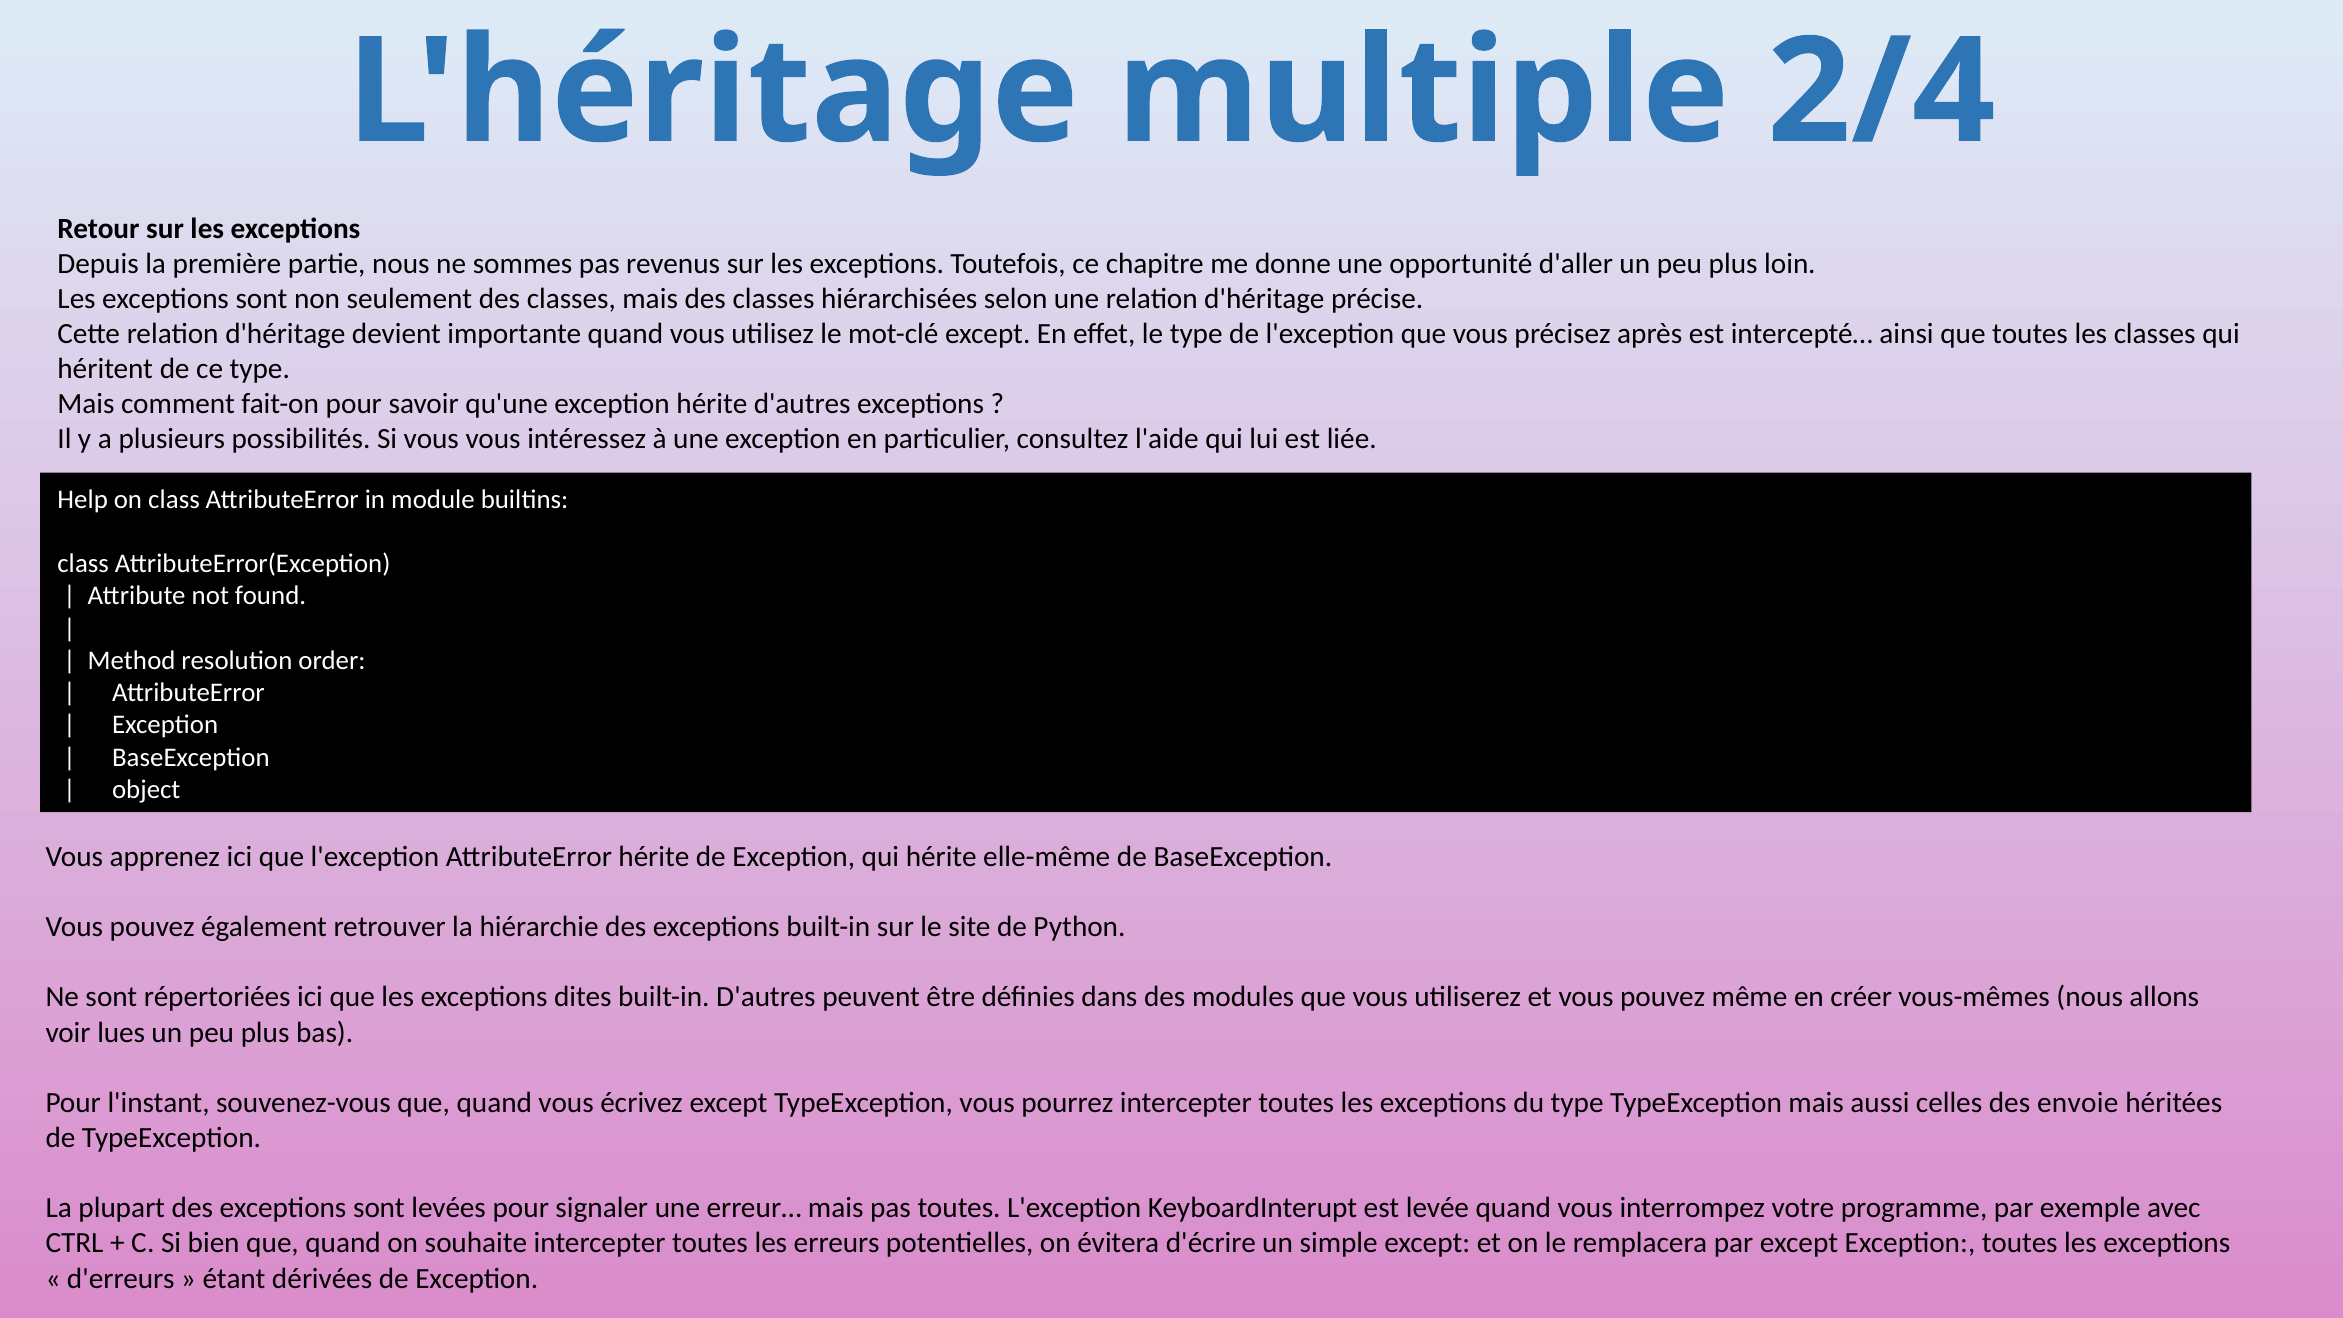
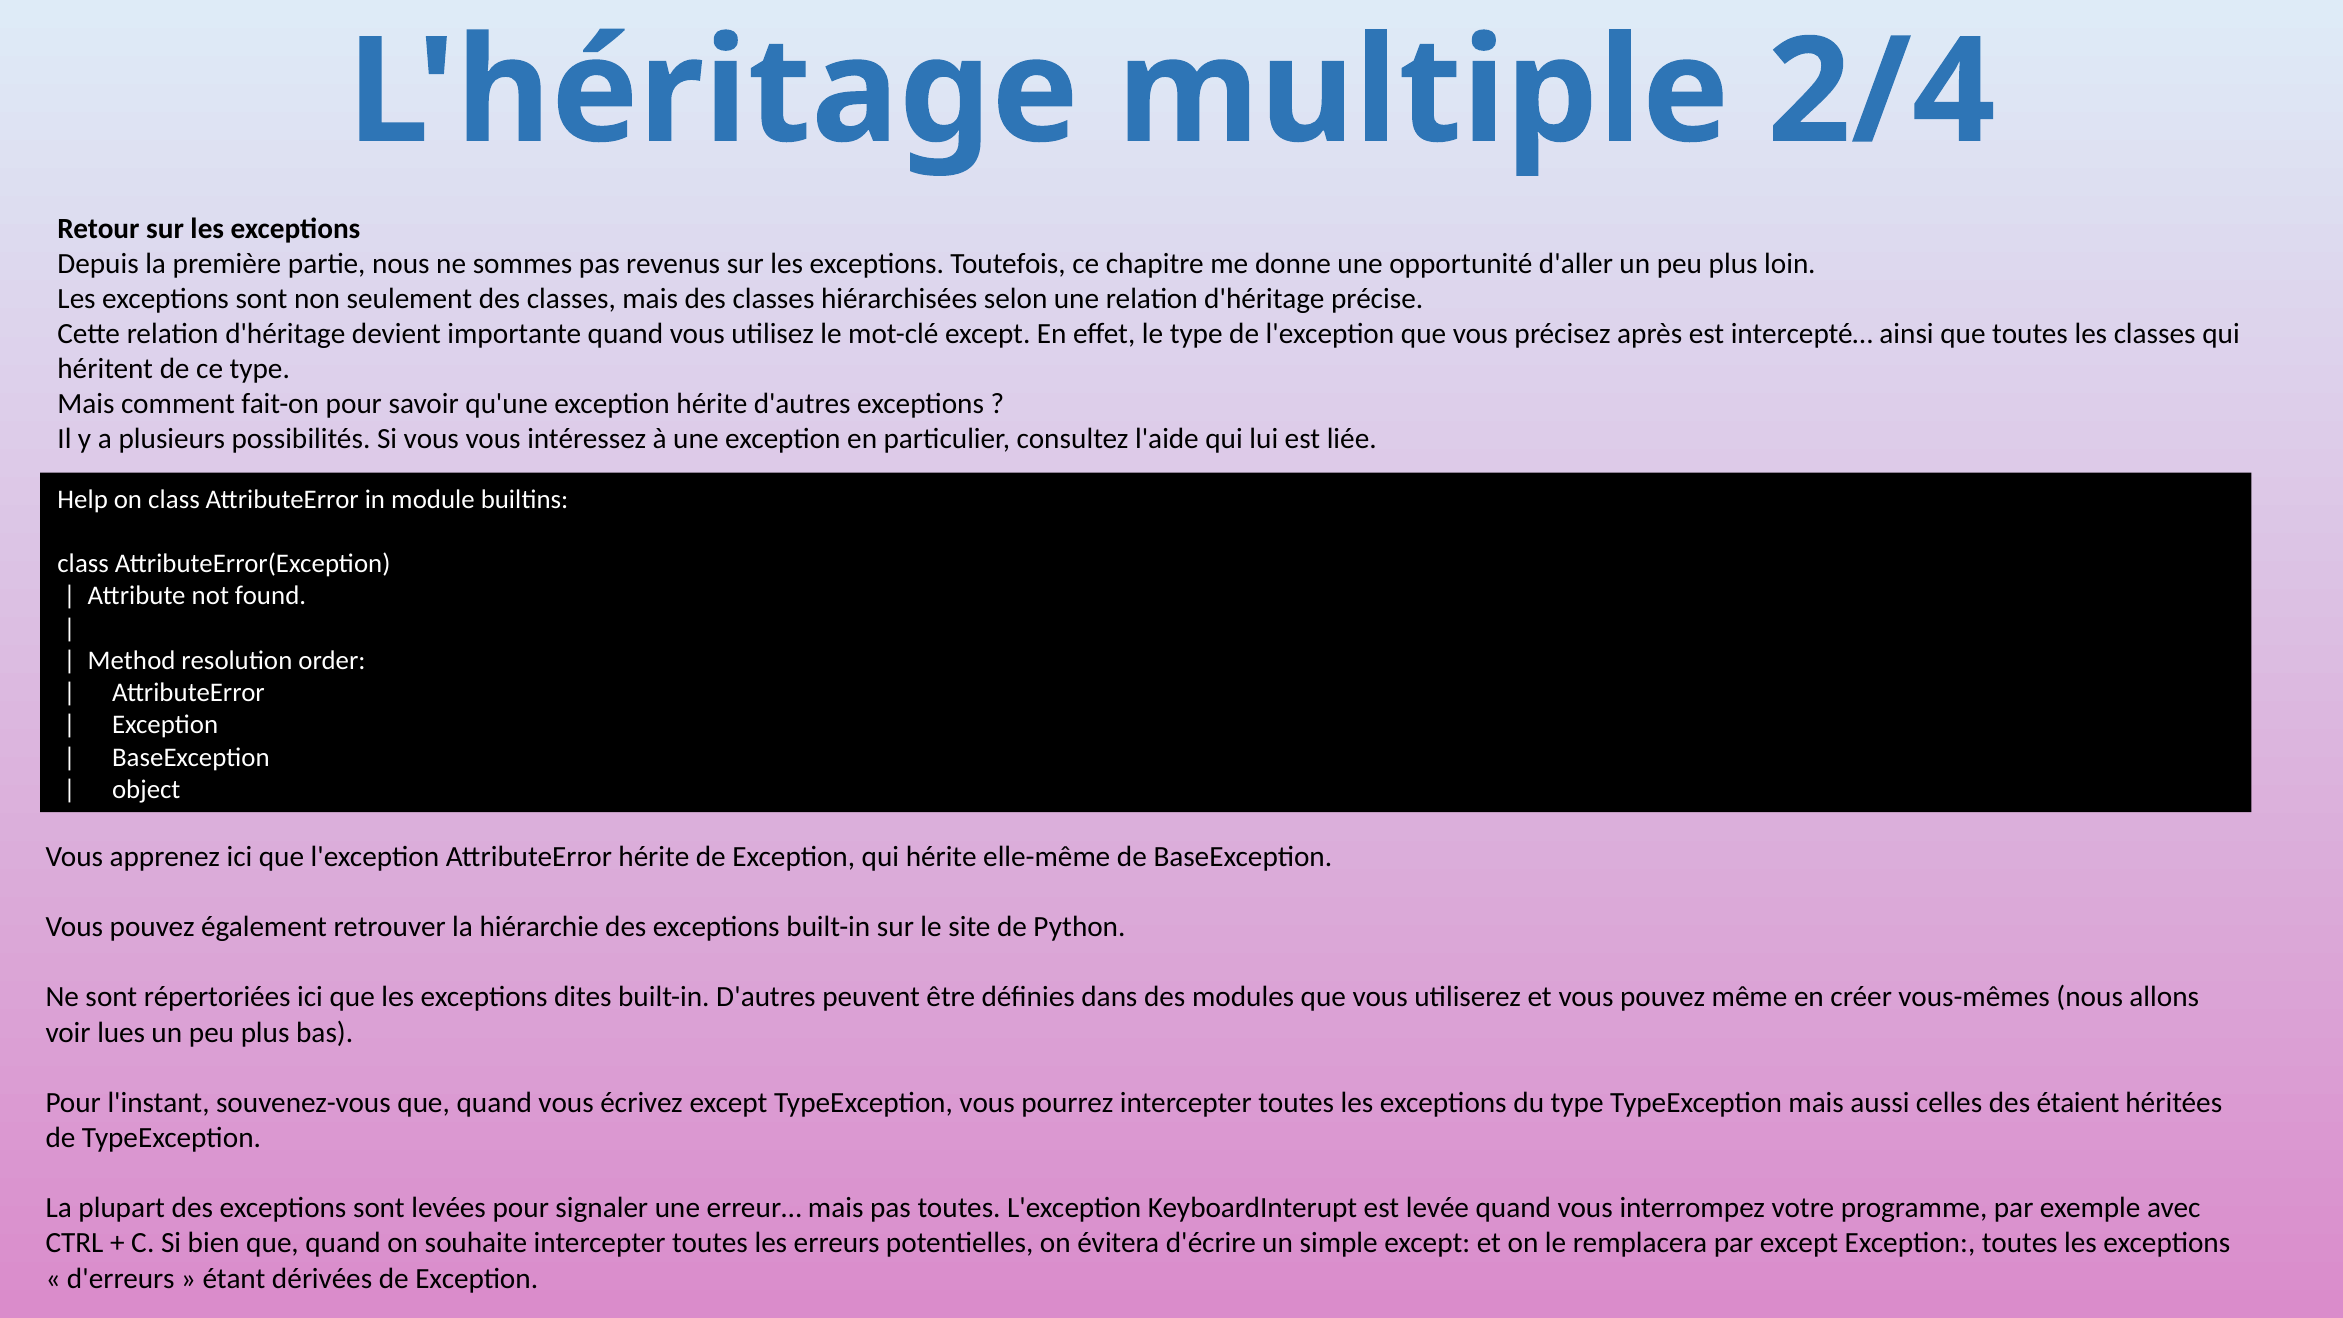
envoie: envoie -> étaient
